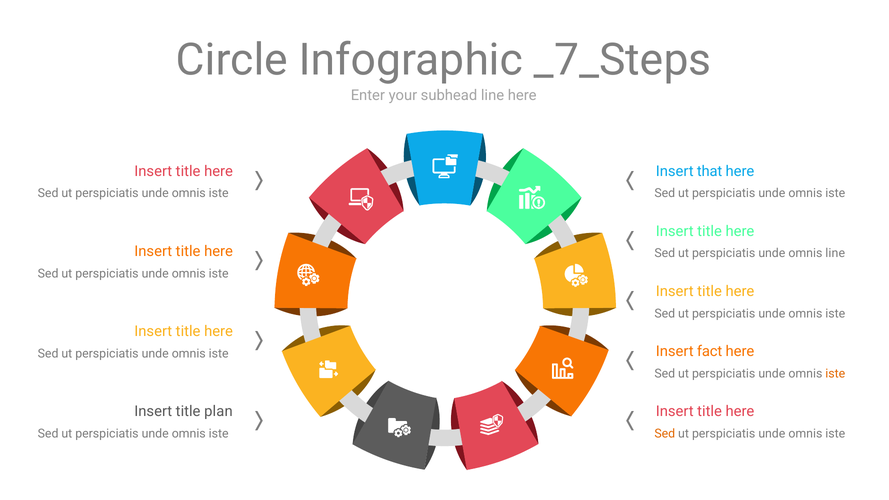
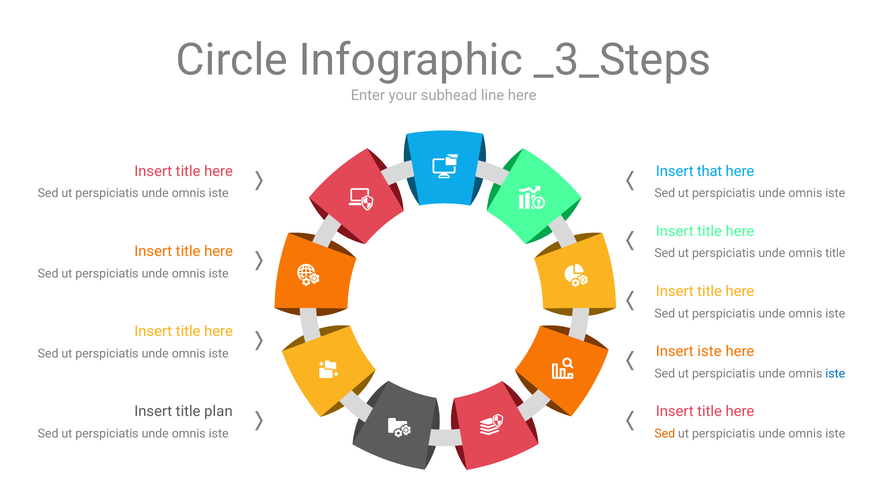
_7_Steps: _7_Steps -> _3_Steps
omnis line: line -> title
Insert fact: fact -> iste
iste at (835, 374) colour: orange -> blue
